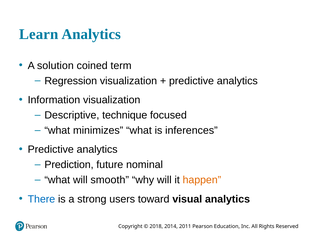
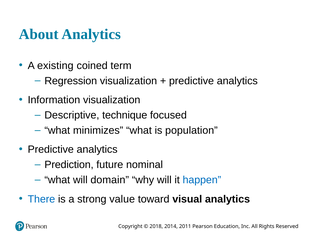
Learn: Learn -> About
solution: solution -> existing
inferences: inferences -> population
smooth: smooth -> domain
happen colour: orange -> blue
users: users -> value
